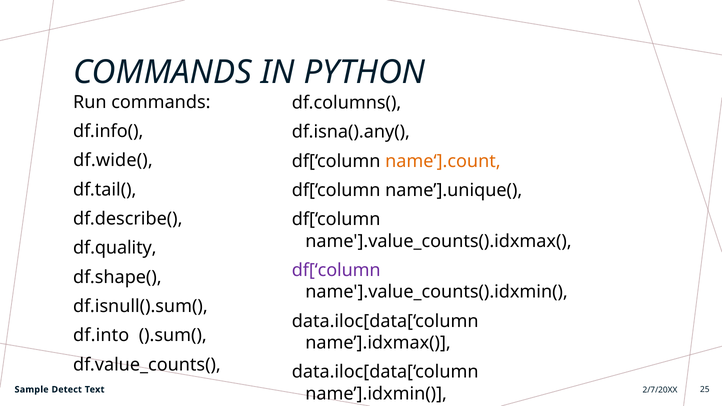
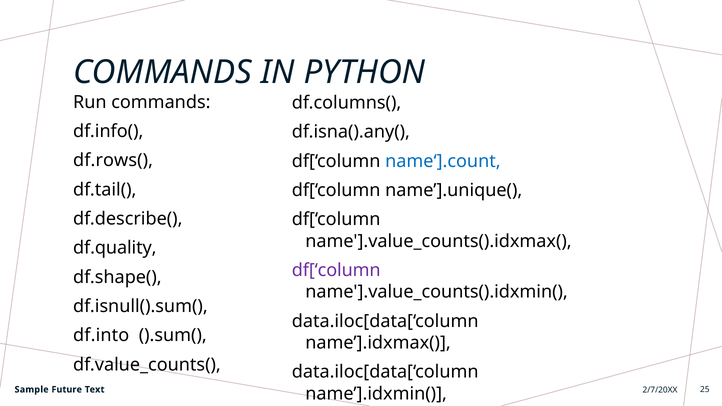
df.wide(: df.wide( -> df.rows(
name‘].count colour: orange -> blue
Detect: Detect -> Future
